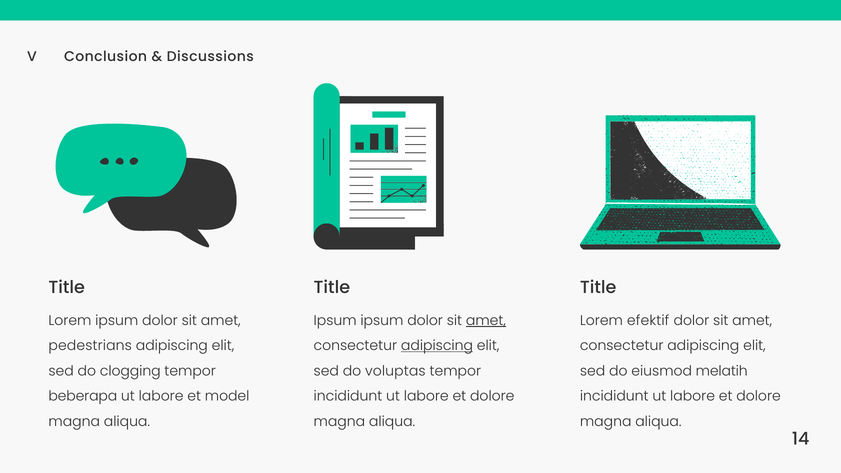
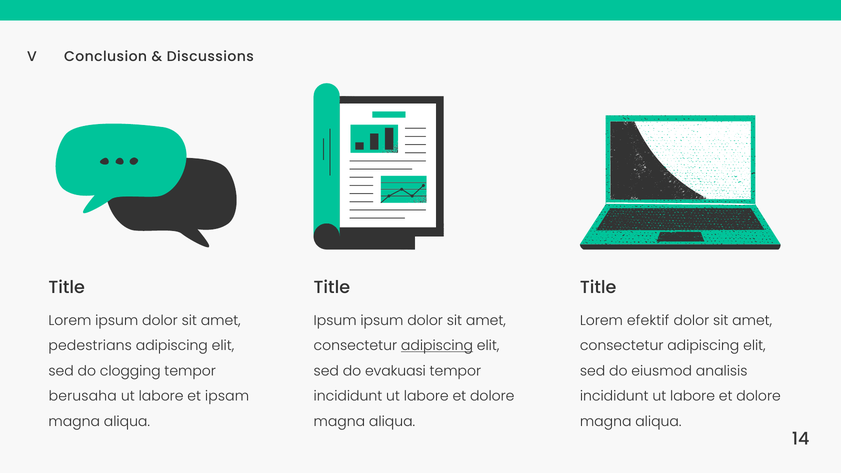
amet at (486, 321) underline: present -> none
voluptas: voluptas -> evakuasi
melatih: melatih -> analisis
beberapa: beberapa -> berusaha
model: model -> ipsam
